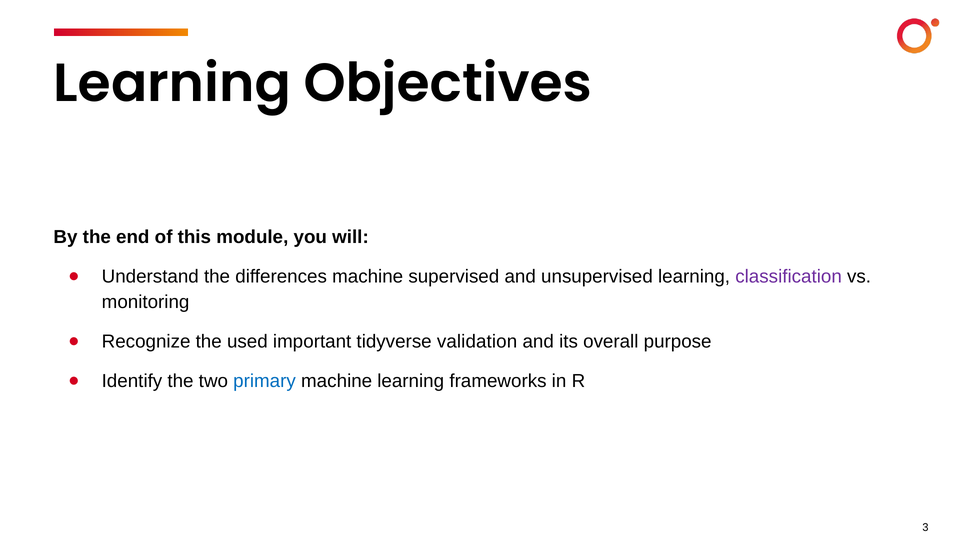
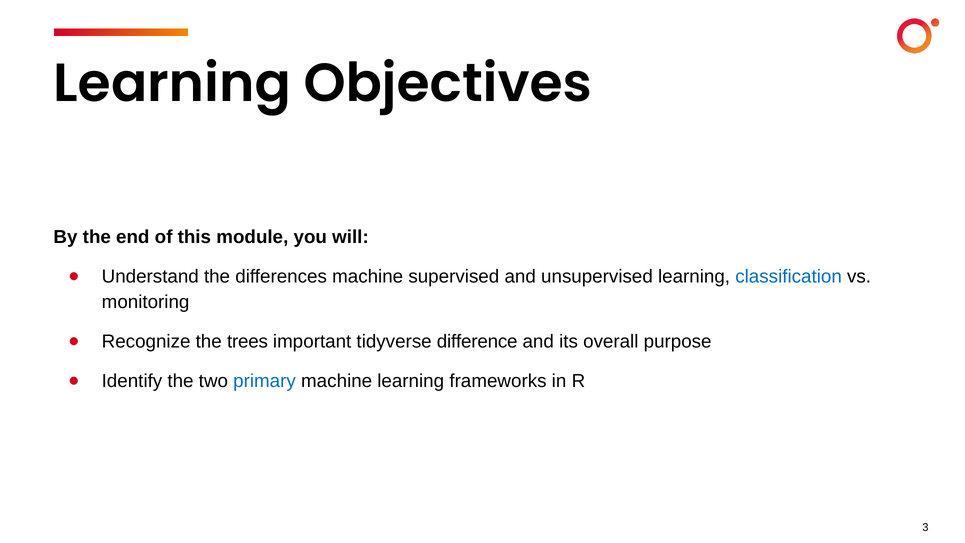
classification colour: purple -> blue
used: used -> trees
validation: validation -> difference
